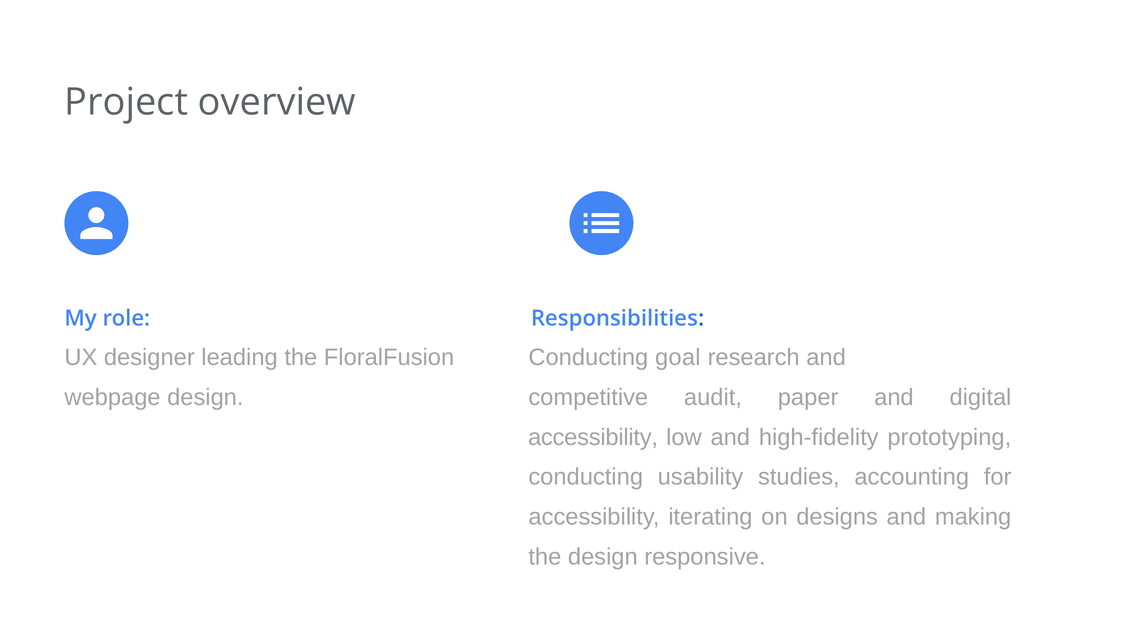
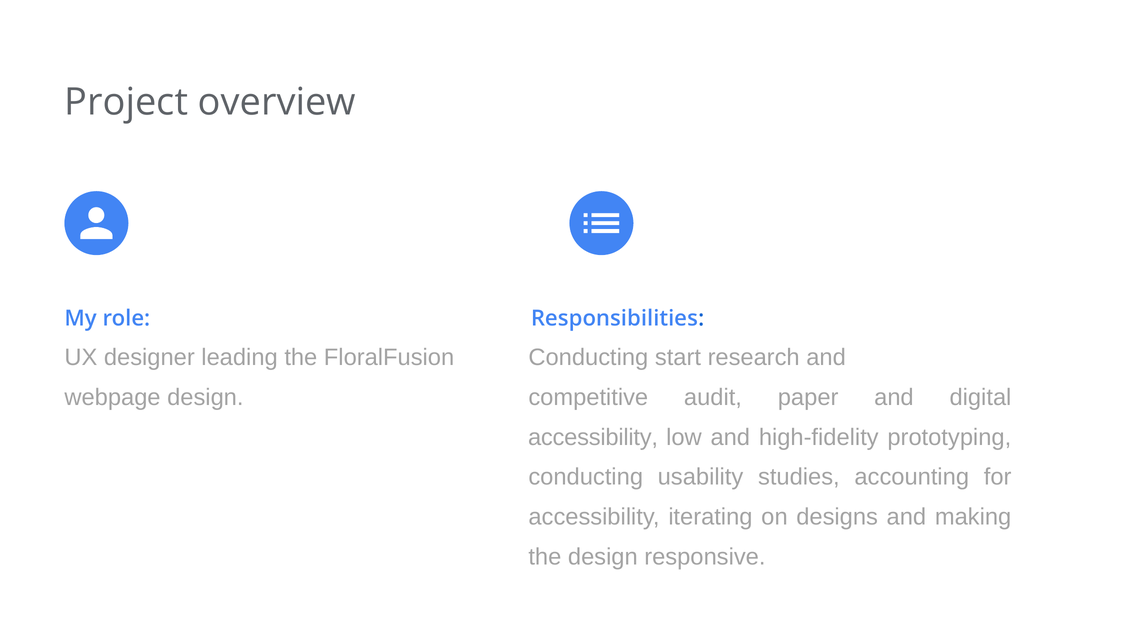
goal: goal -> start
